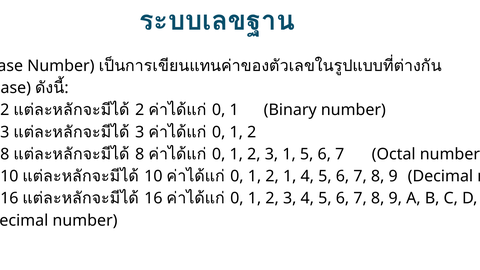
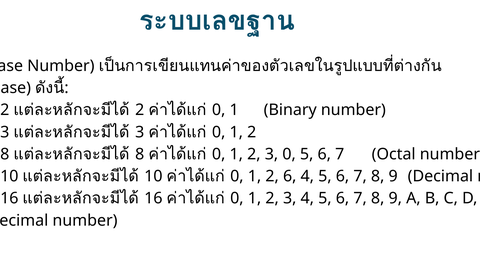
3 1: 1 -> 0
2 1: 1 -> 6
